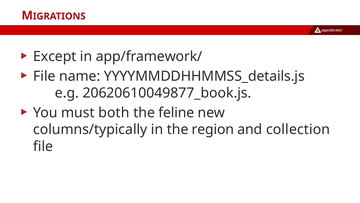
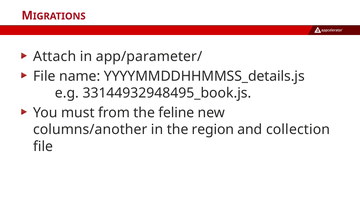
Except: Except -> Attach
app/framework/: app/framework/ -> app/parameter/
20620610049877_book.js: 20620610049877_book.js -> 33144932948495_book.js
both: both -> from
columns/typically: columns/typically -> columns/another
